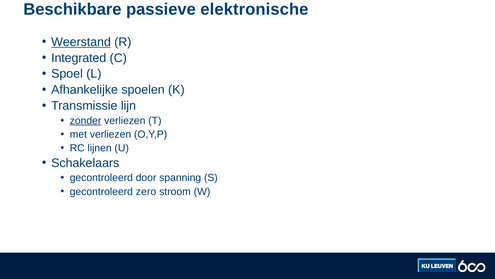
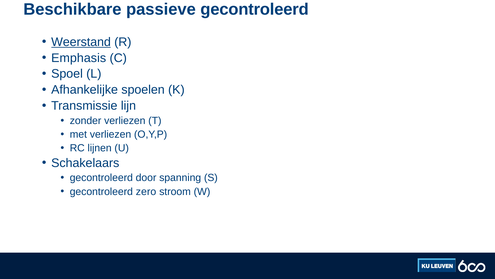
passieve elektronische: elektronische -> gecontroleerd
Integrated: Integrated -> Emphasis
zonder underline: present -> none
